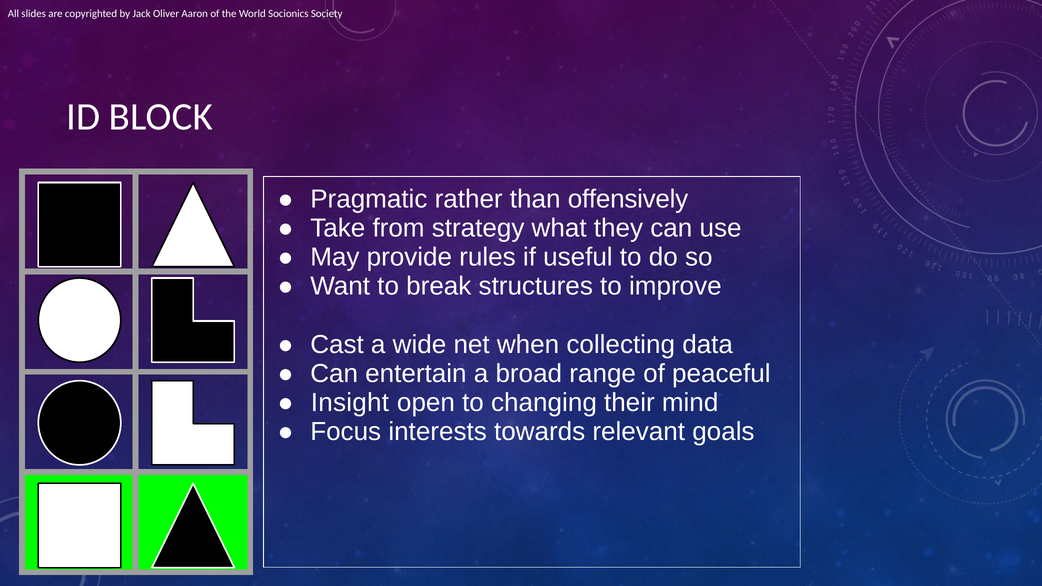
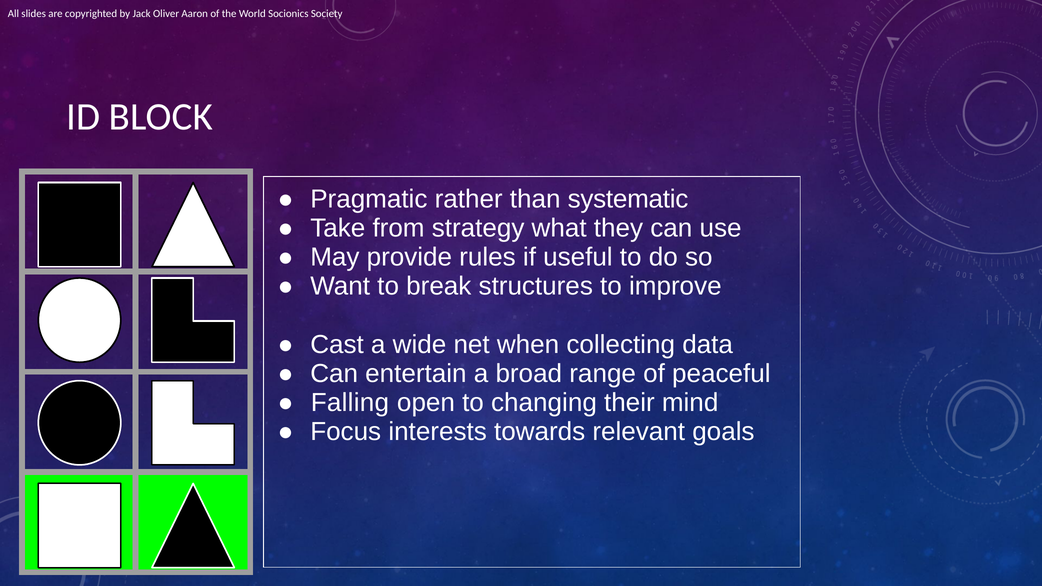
offensively: offensively -> systematic
Insight: Insight -> Falling
